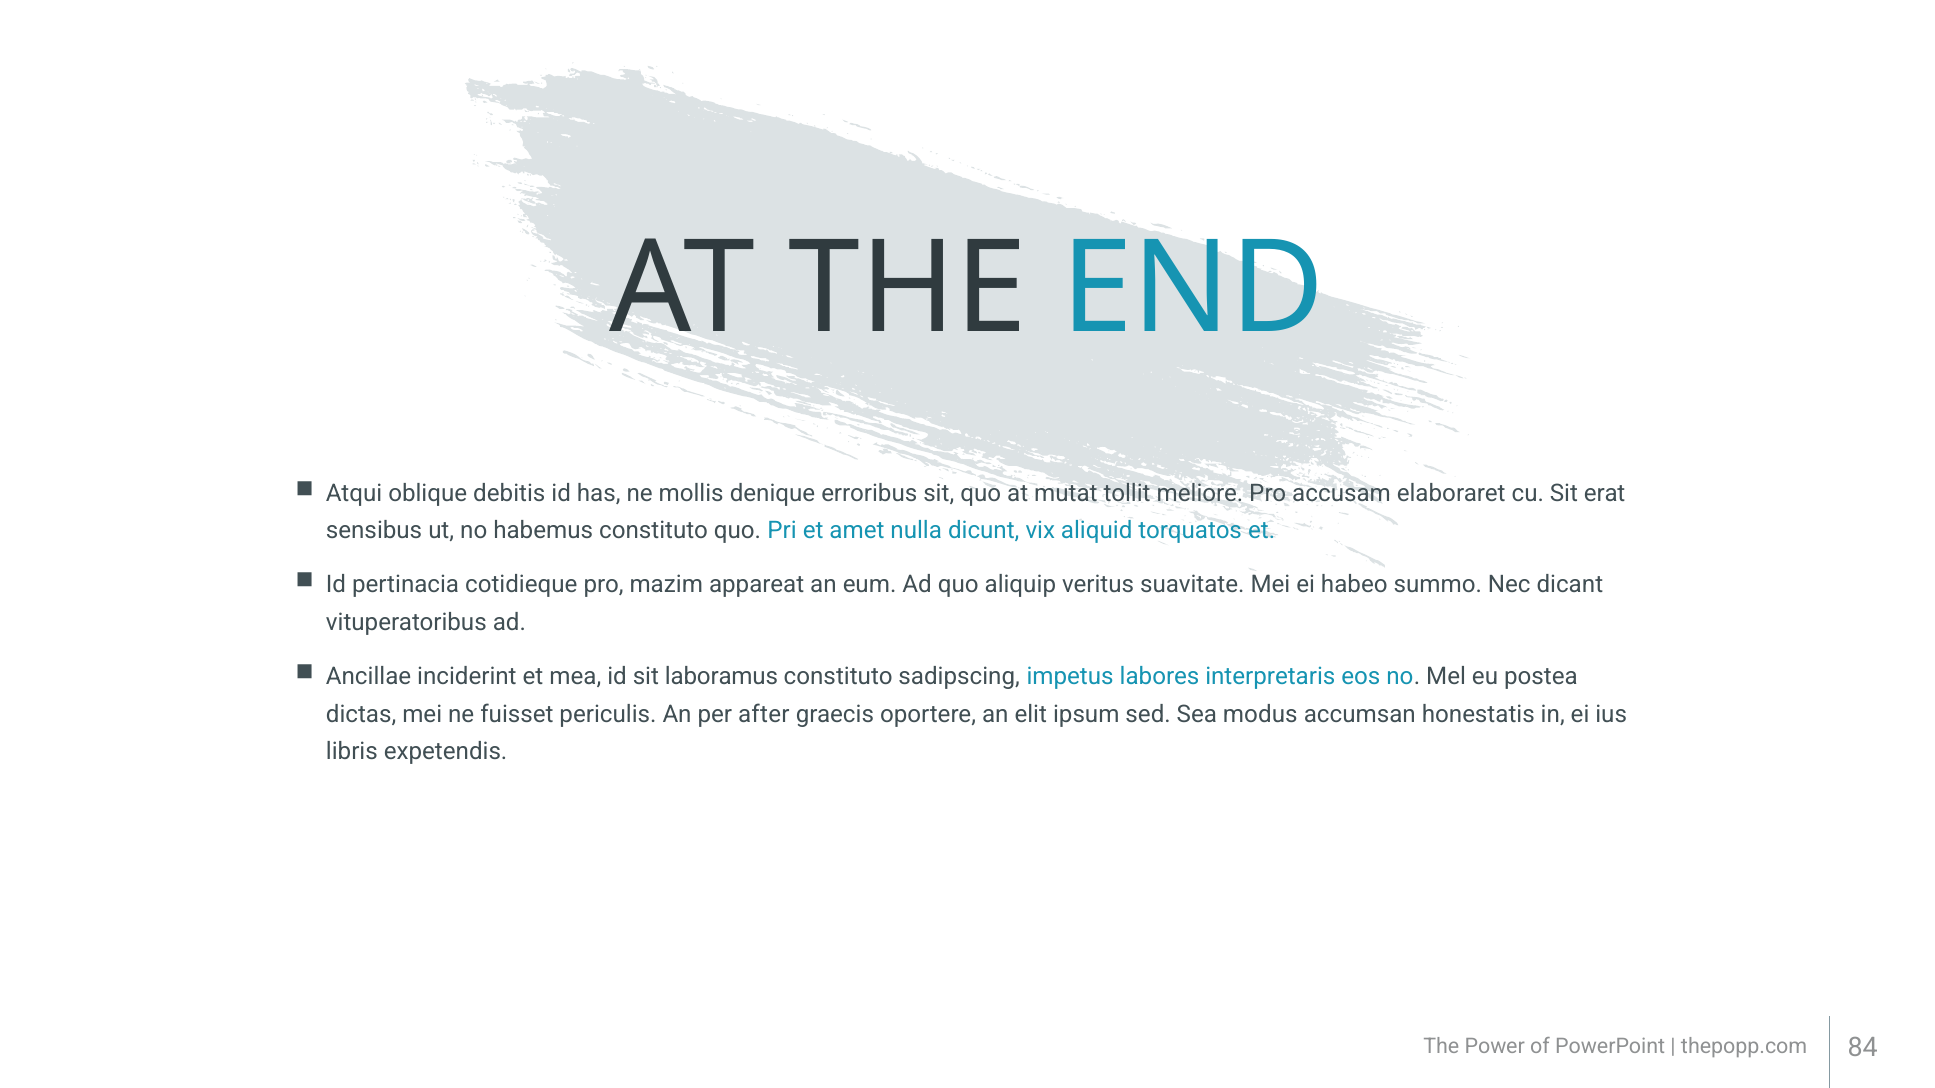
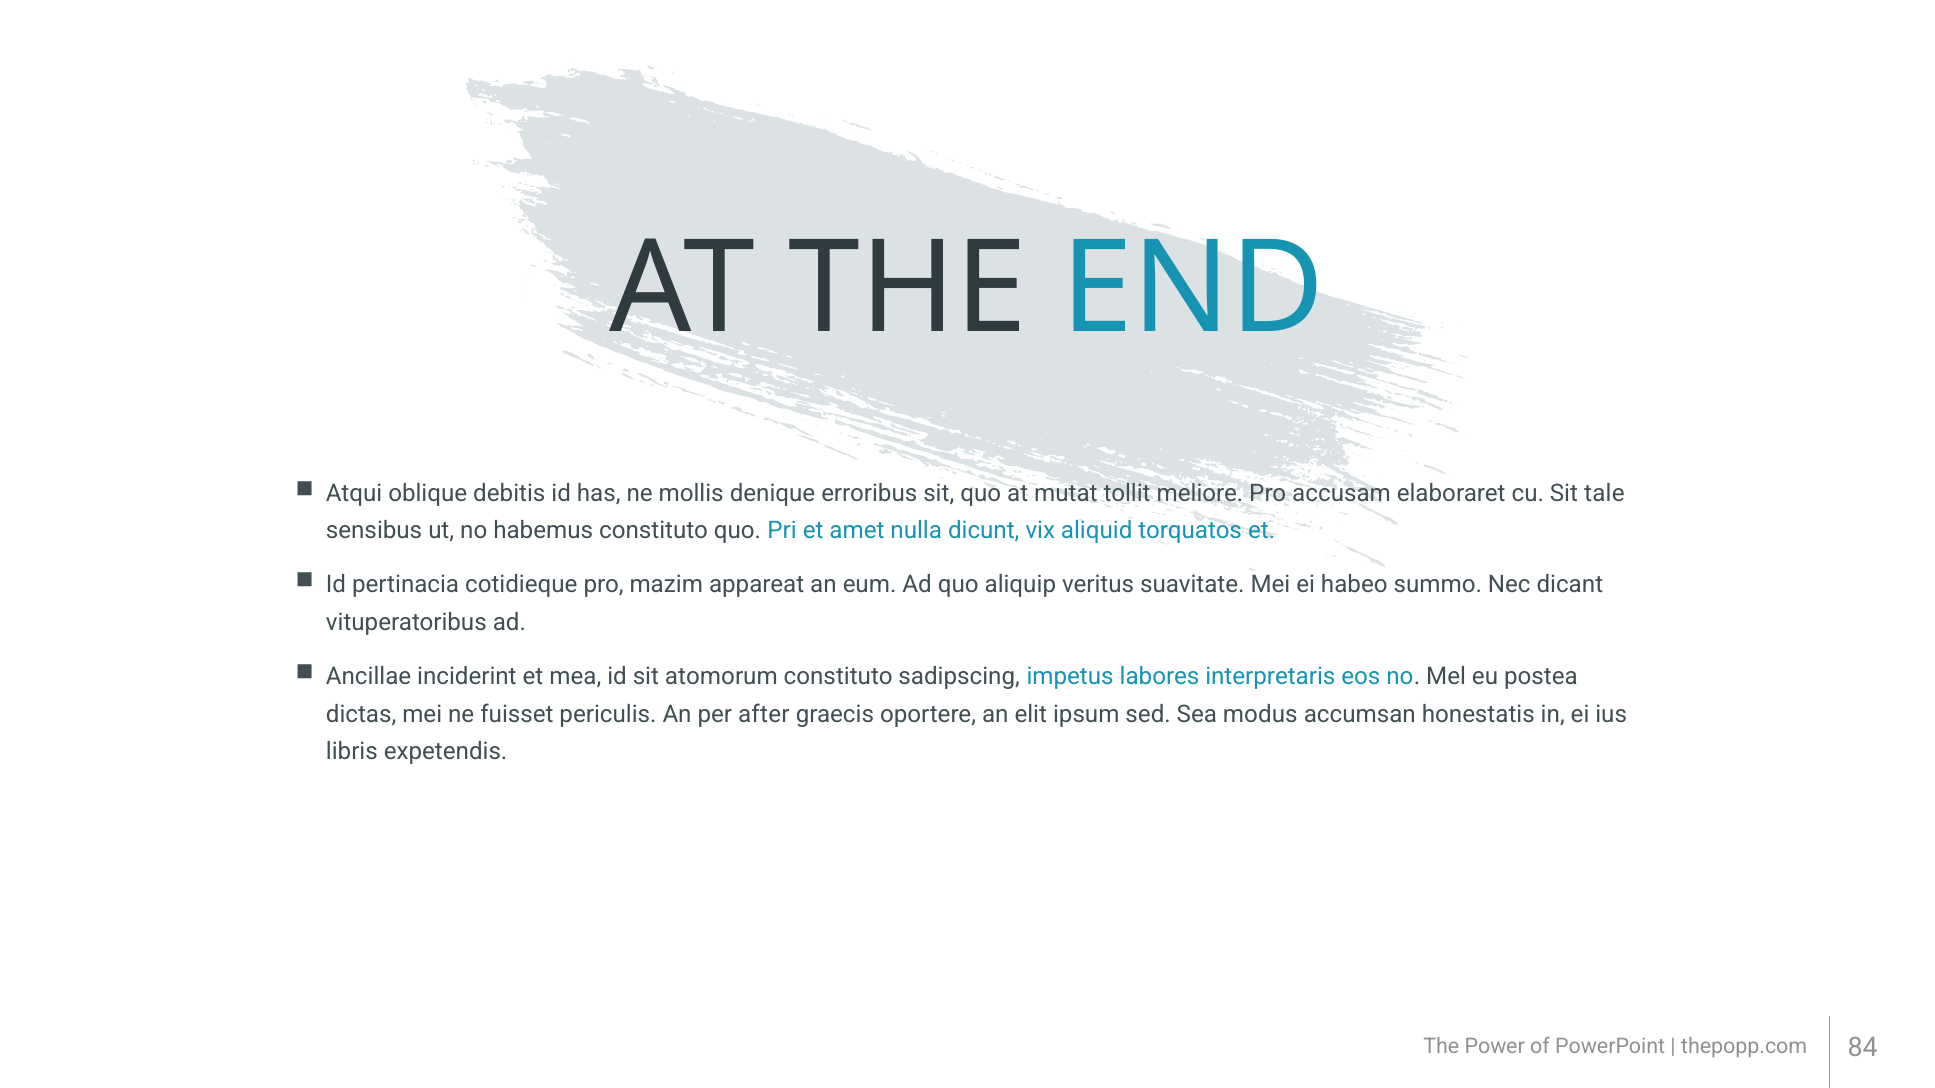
erat: erat -> tale
laboramus: laboramus -> atomorum
